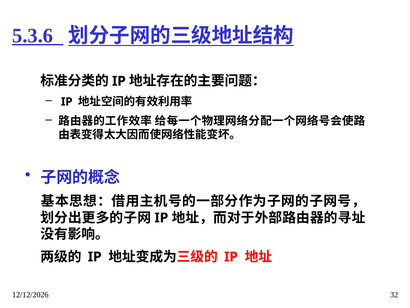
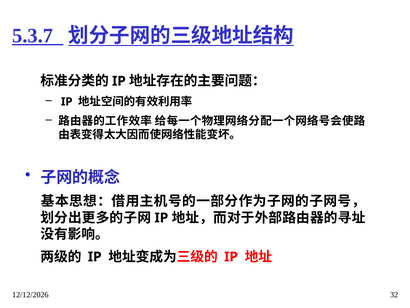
5.3.6: 5.3.6 -> 5.3.7
